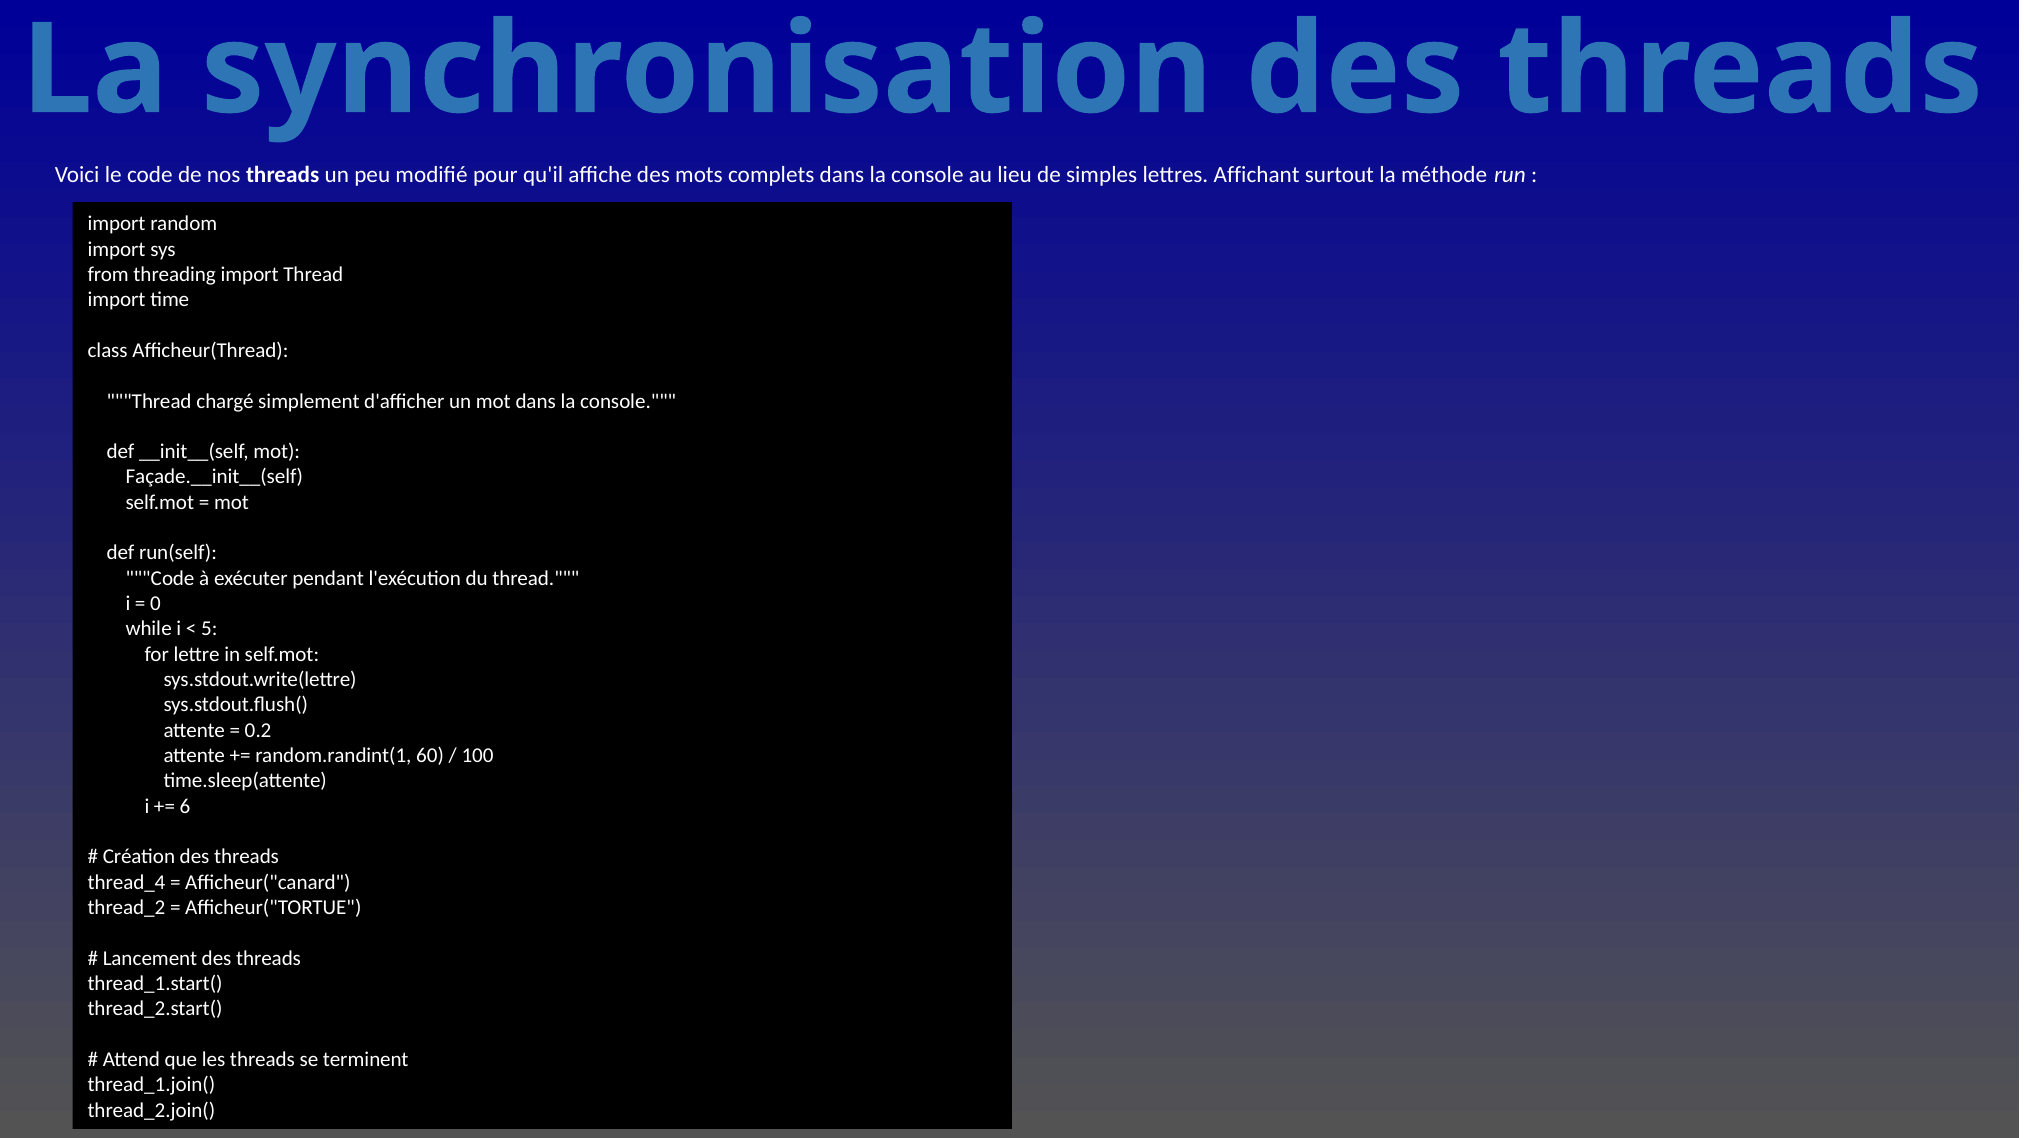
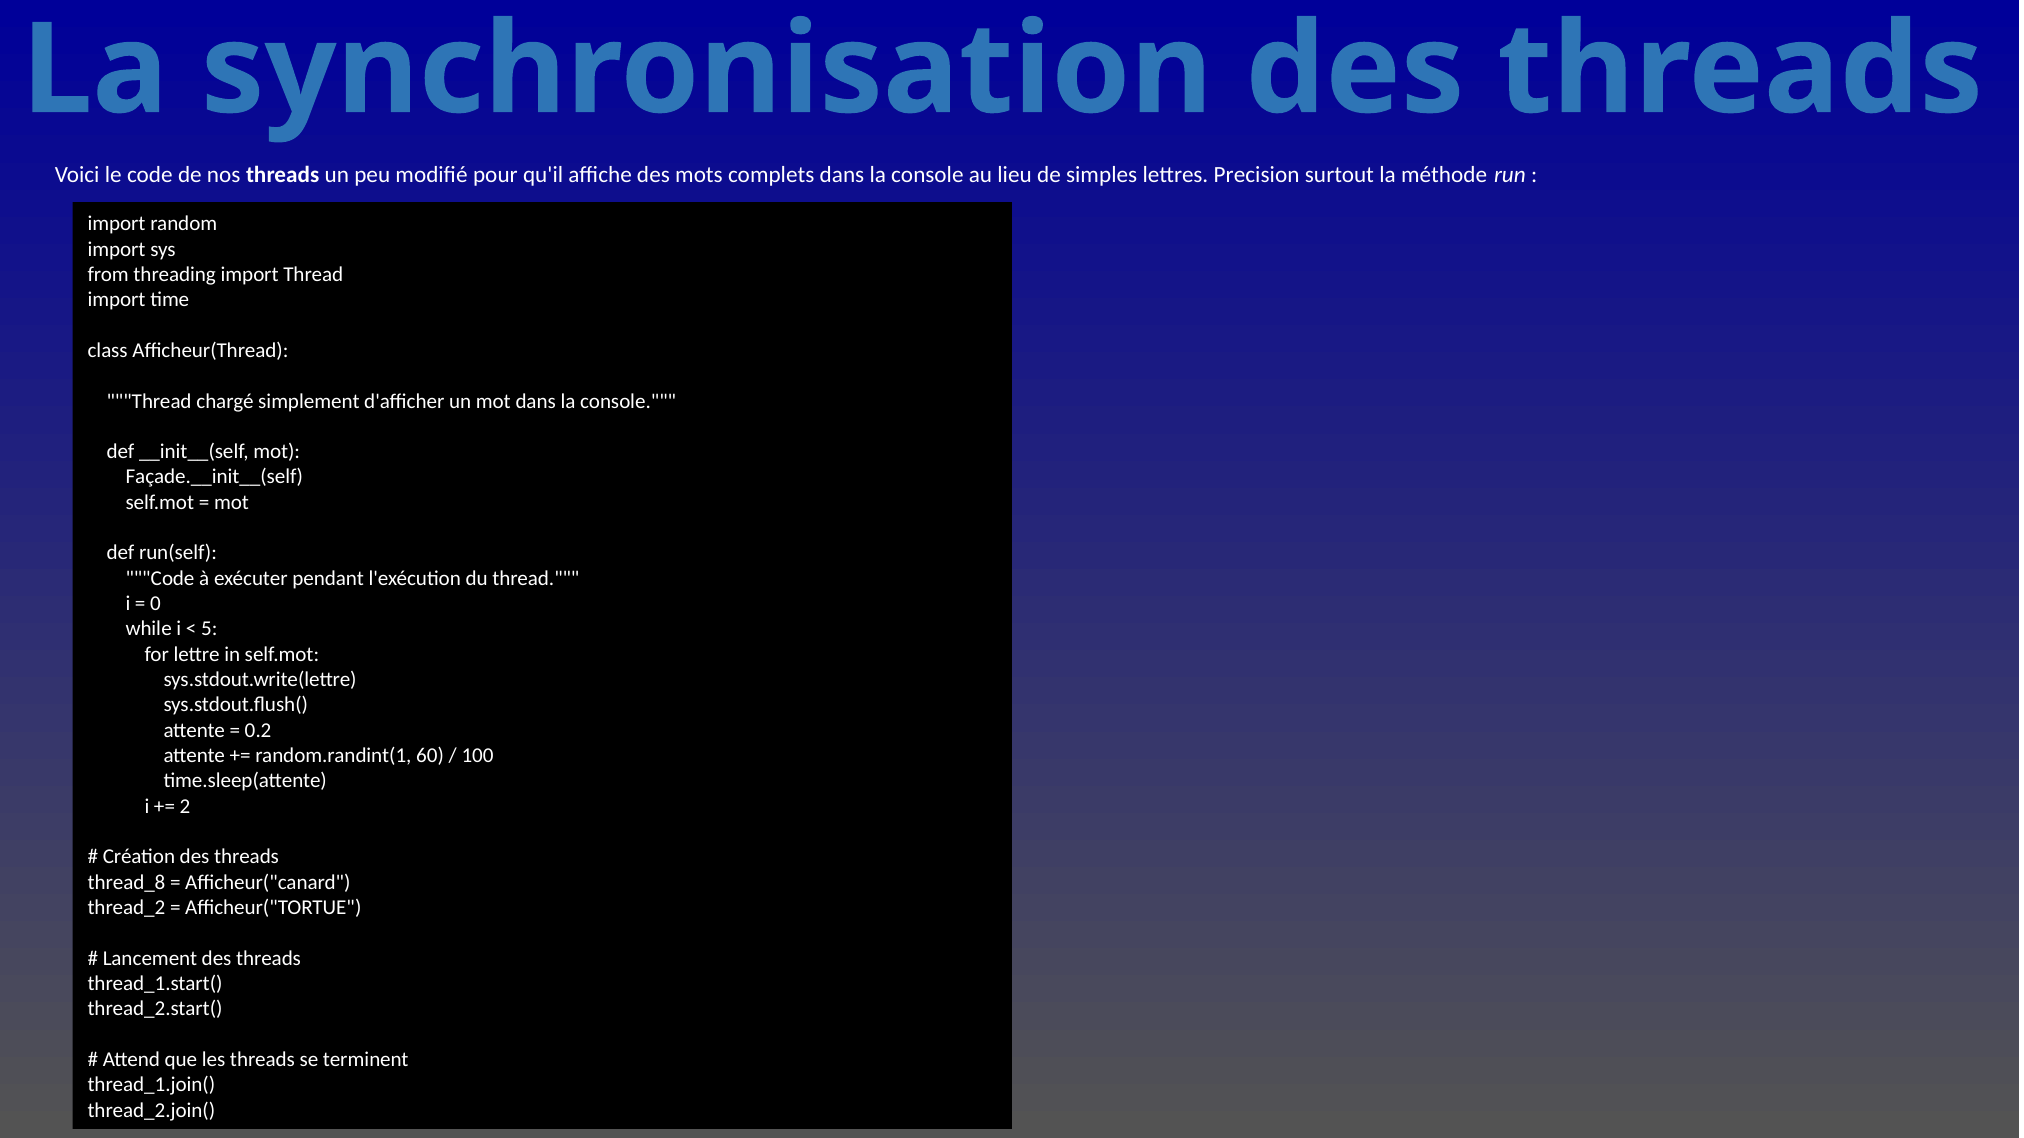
Affichant: Affichant -> Precision
6: 6 -> 2
thread_4: thread_4 -> thread_8
